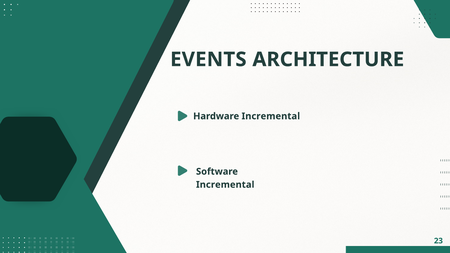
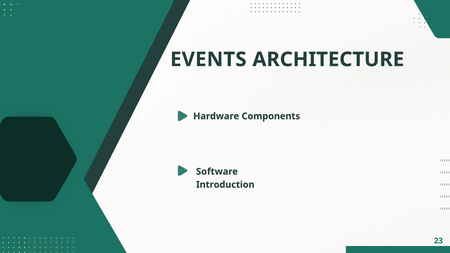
Hardware Incremental: Incremental -> Components
Incremental at (225, 185): Incremental -> Introduction
